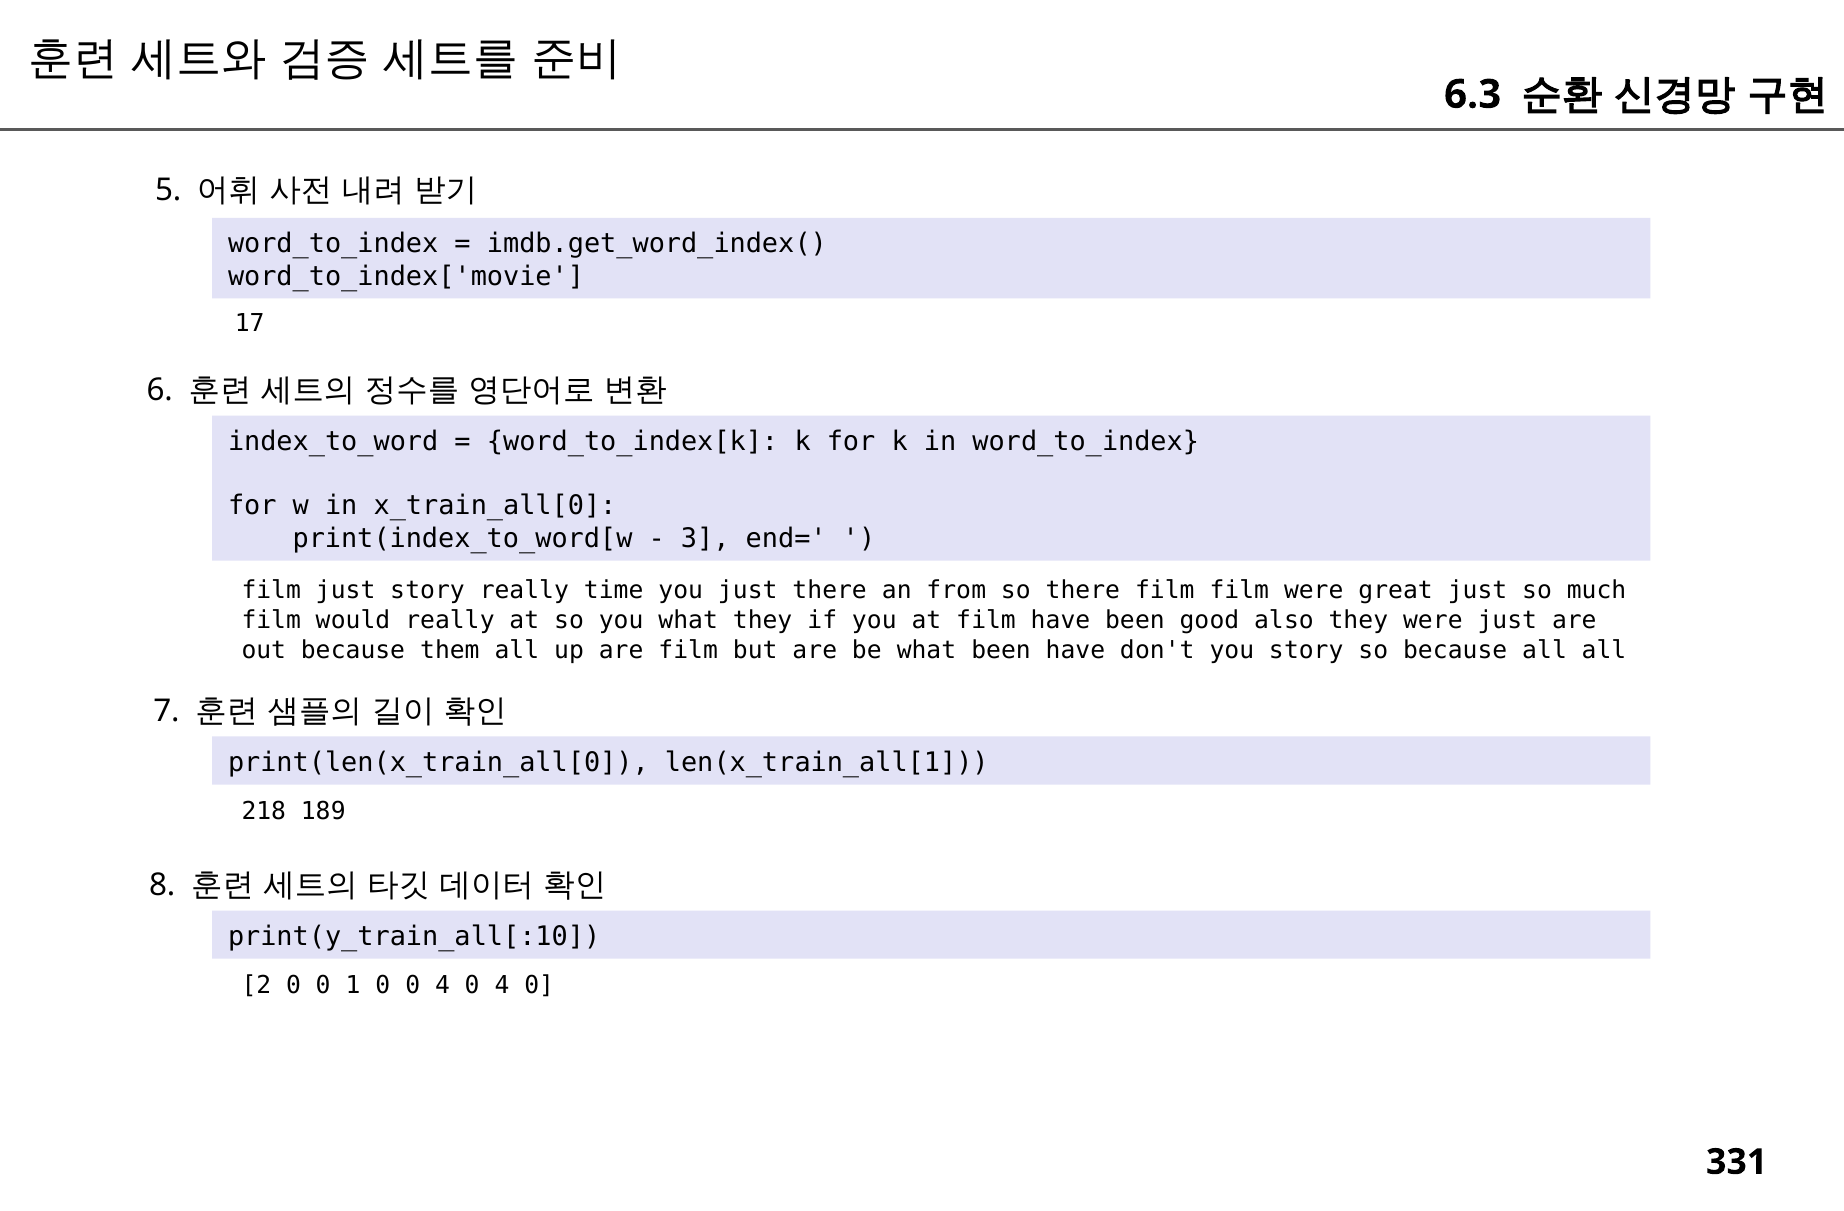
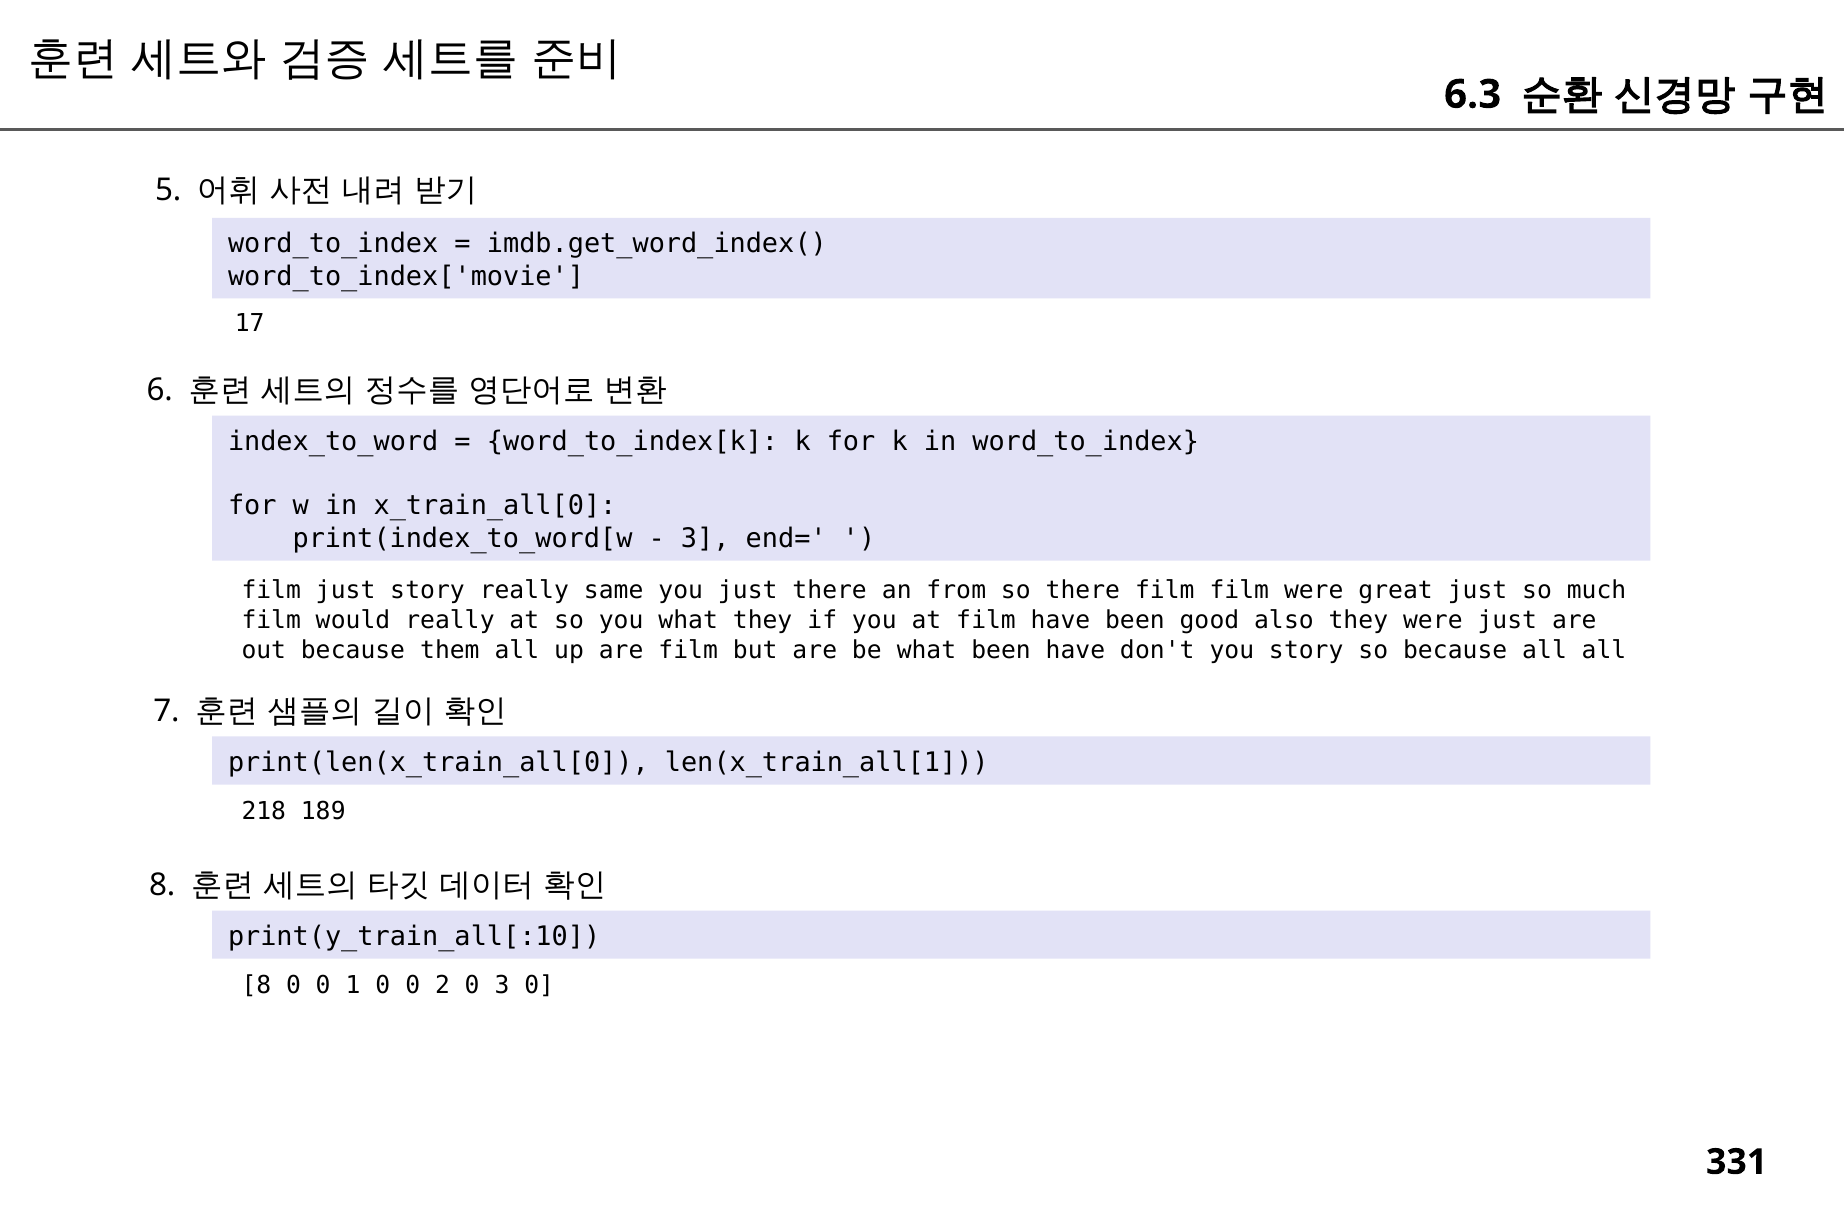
time: time -> same
2 at (256, 985): 2 -> 8
0 0 4: 4 -> 2
4 at (502, 985): 4 -> 3
